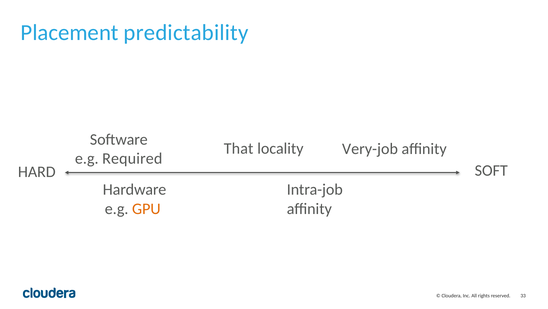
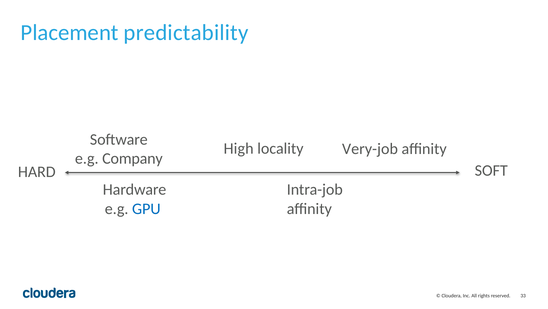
That: That -> High
Required: Required -> Company
GPU colour: orange -> blue
